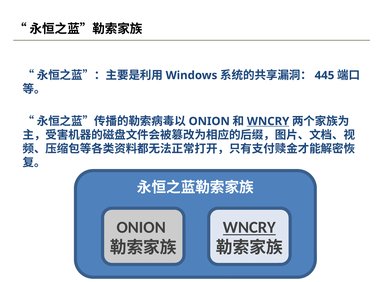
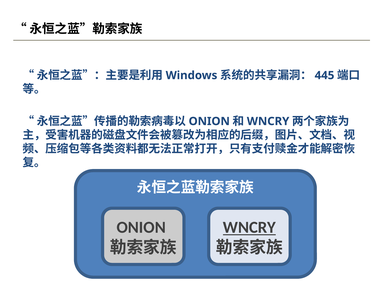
WNCRY at (268, 121) underline: present -> none
